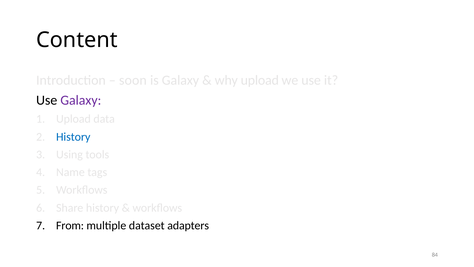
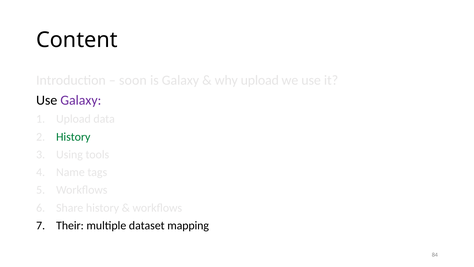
History at (73, 137) colour: blue -> green
From: From -> Their
adapters: adapters -> mapping
